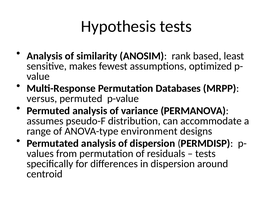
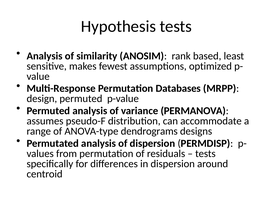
versus: versus -> design
environment: environment -> dendrograms
